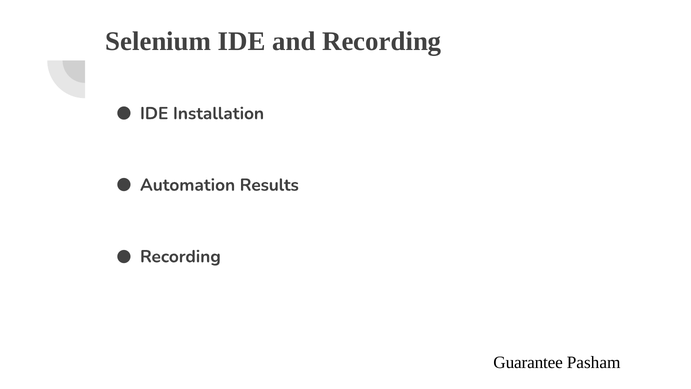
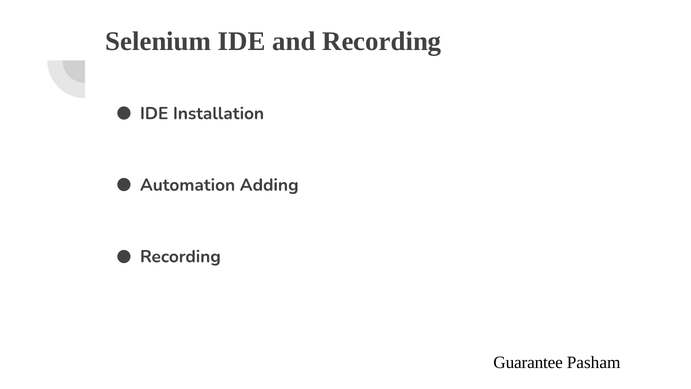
Results: Results -> Adding
